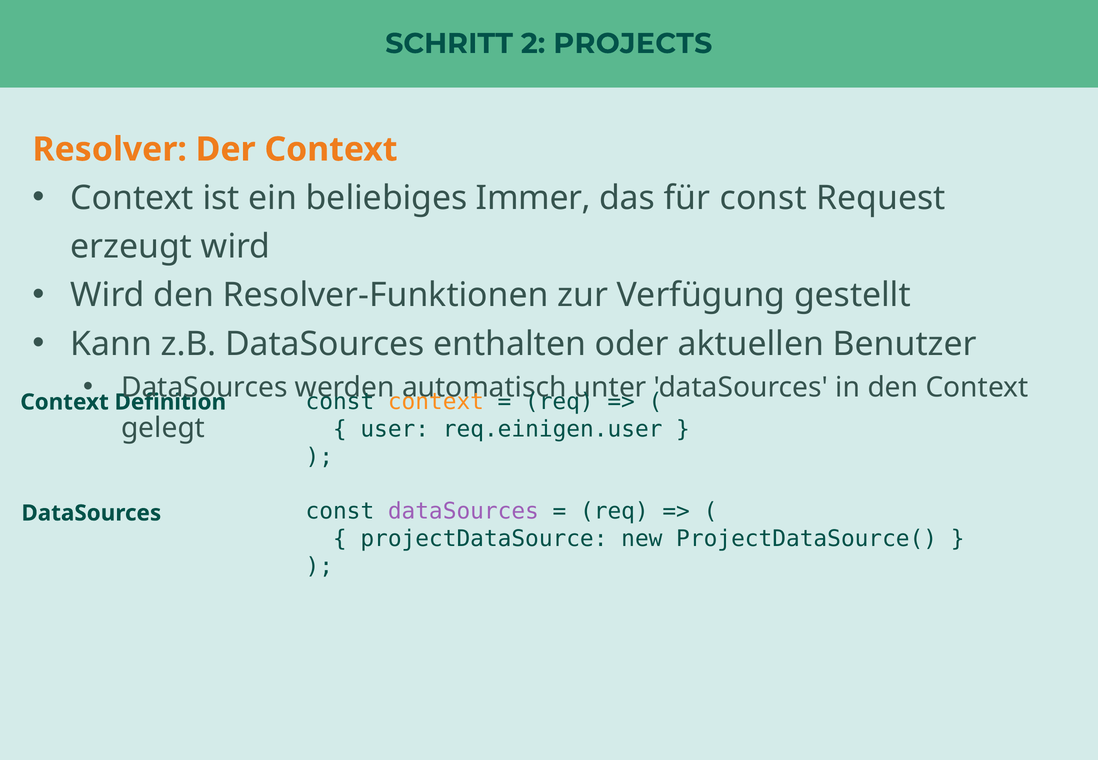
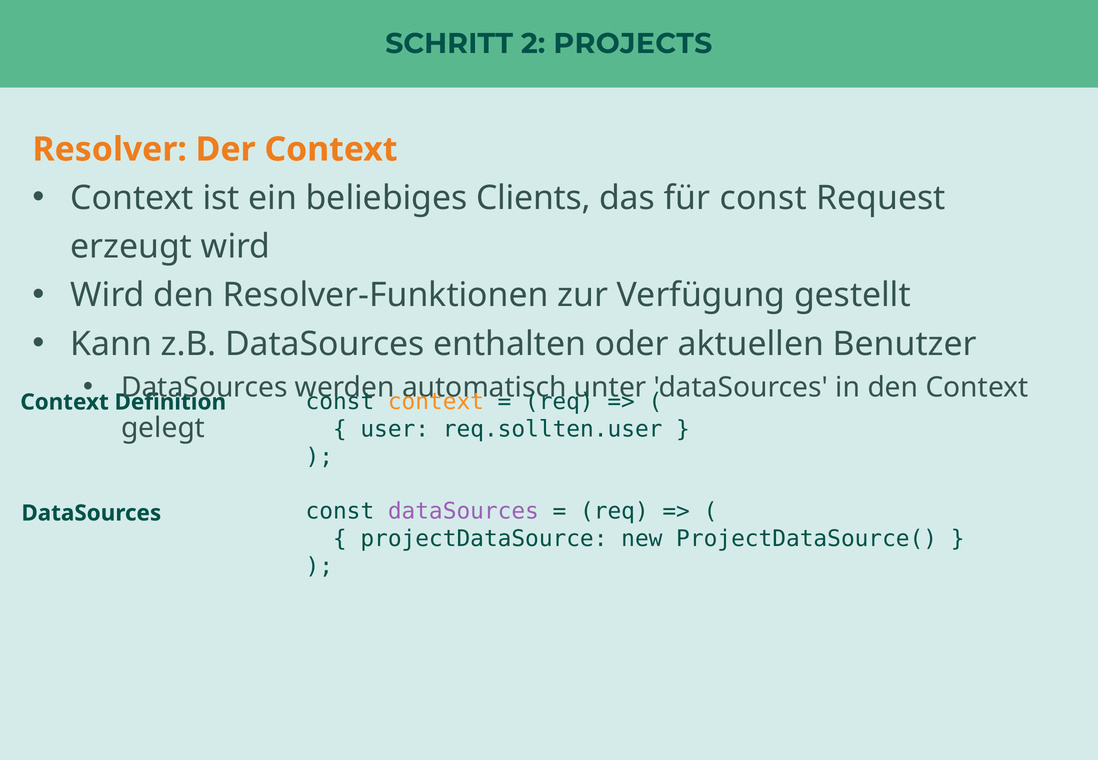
Immer: Immer -> Clients
req.einigen.user: req.einigen.user -> req.sollten.user
